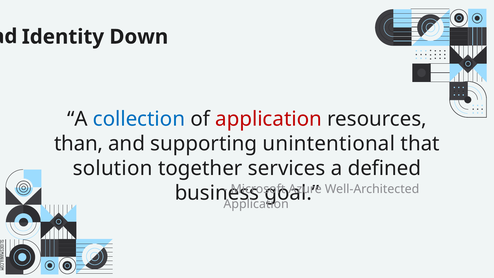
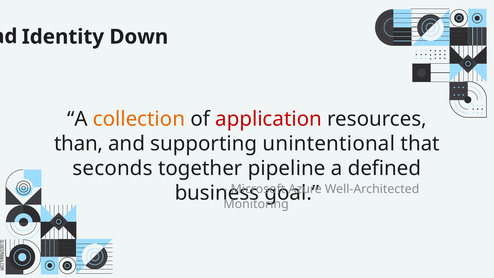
collection colour: blue -> orange
solution: solution -> seconds
services: services -> pipeline
Application at (256, 204): Application -> Monitoring
